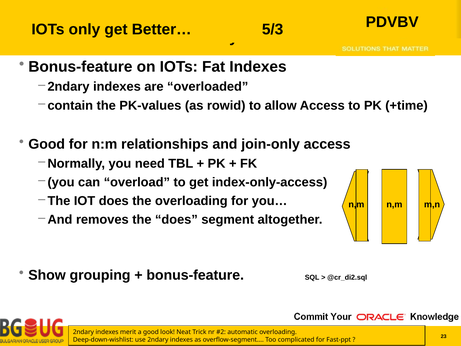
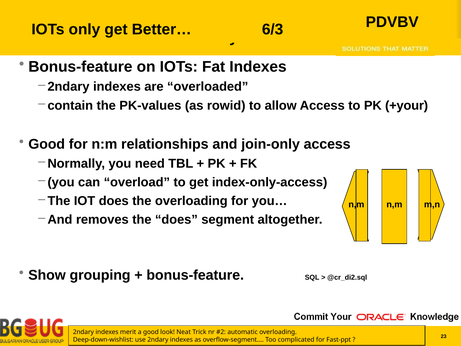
5/3: 5/3 -> 6/3
+time: +time -> +your
